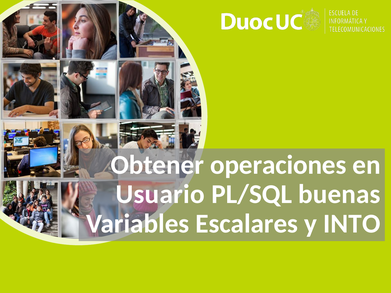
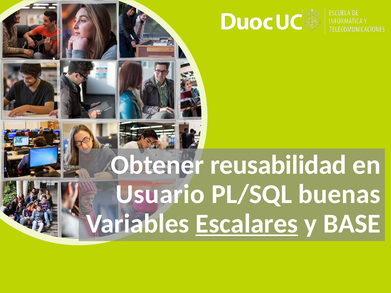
operaciones: operaciones -> reusabilidad
Escalares underline: none -> present
INTO: INTO -> BASE
